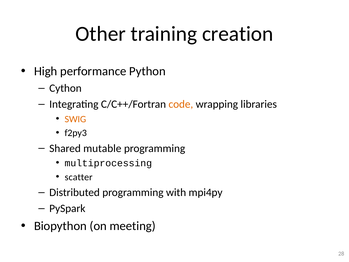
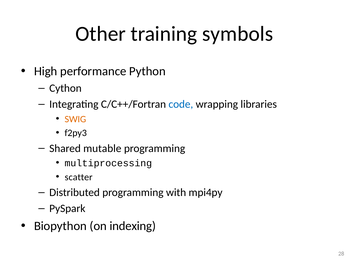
creation: creation -> symbols
code colour: orange -> blue
meeting: meeting -> indexing
